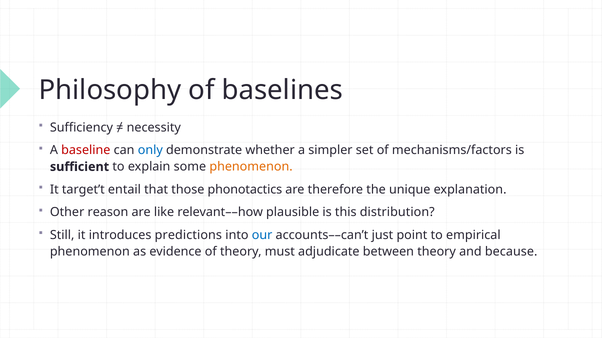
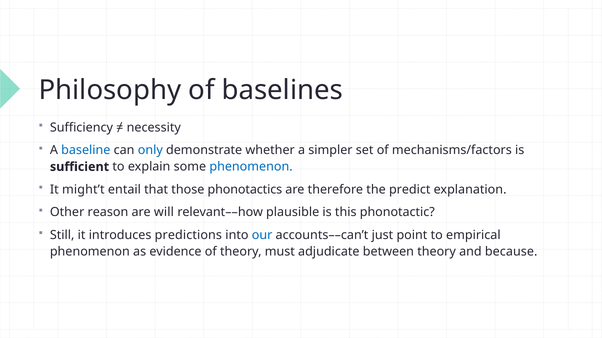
baseline colour: red -> blue
phenomenon at (251, 167) colour: orange -> blue
target’t: target’t -> might’t
unique: unique -> predict
like: like -> will
distribution: distribution -> phonotactic
